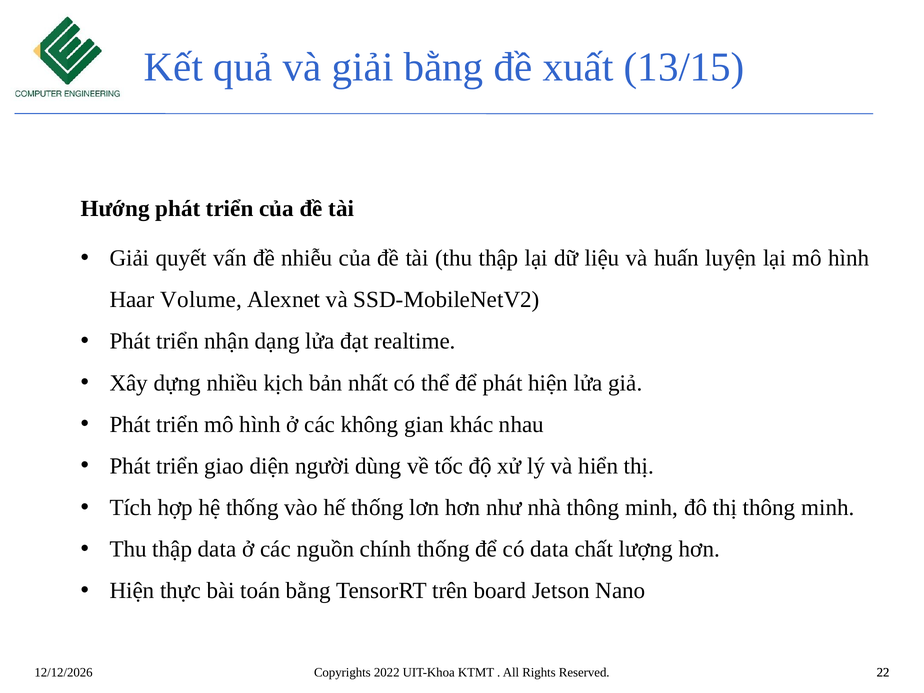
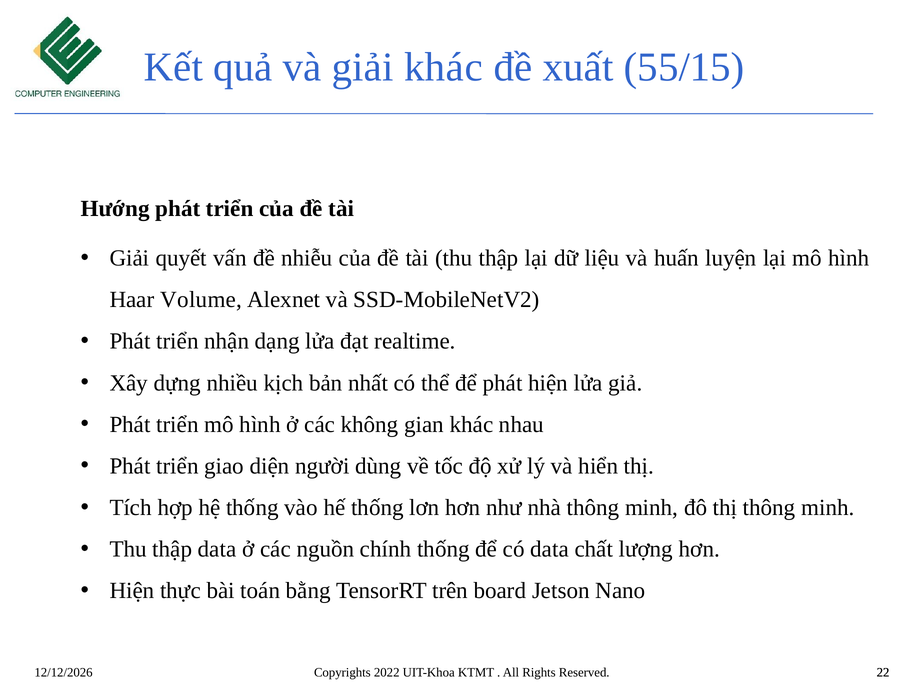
giải bằng: bằng -> khác
13/15: 13/15 -> 55/15
